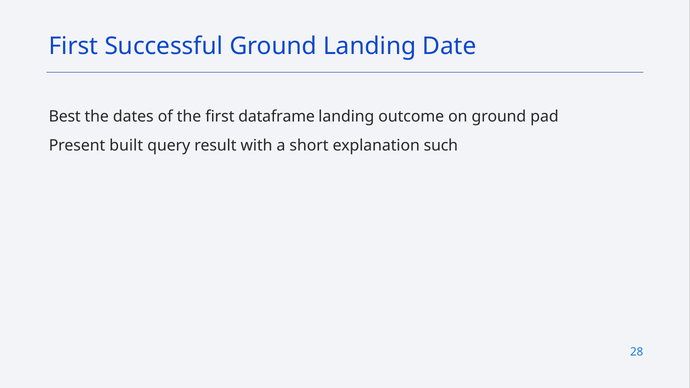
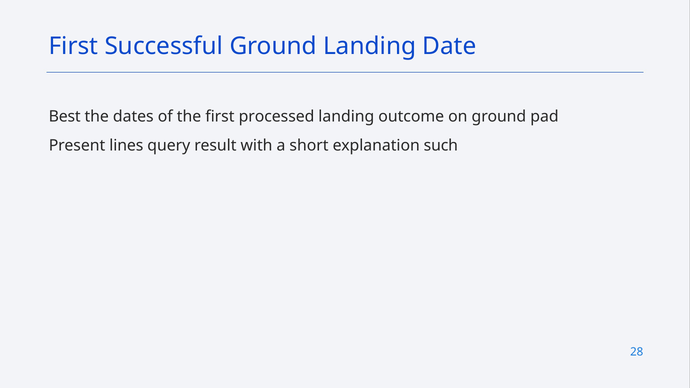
dataframe: dataframe -> processed
built: built -> lines
